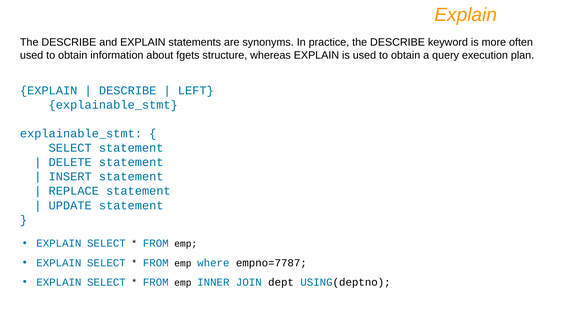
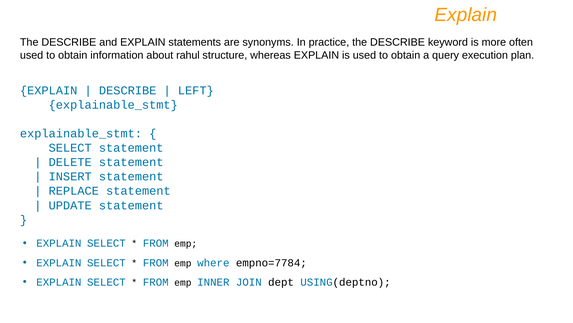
fgets: fgets -> rahul
empno=7787: empno=7787 -> empno=7784
